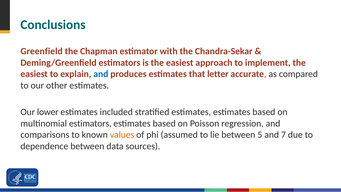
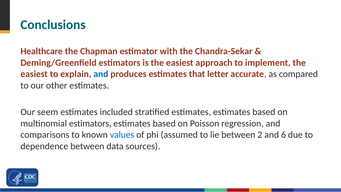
Greenfield: Greenfield -> Healthcare
lower: lower -> seem
values colour: orange -> blue
5: 5 -> 2
7: 7 -> 6
